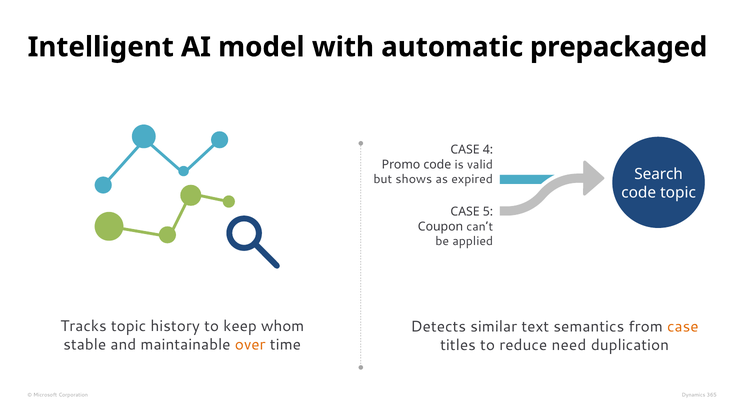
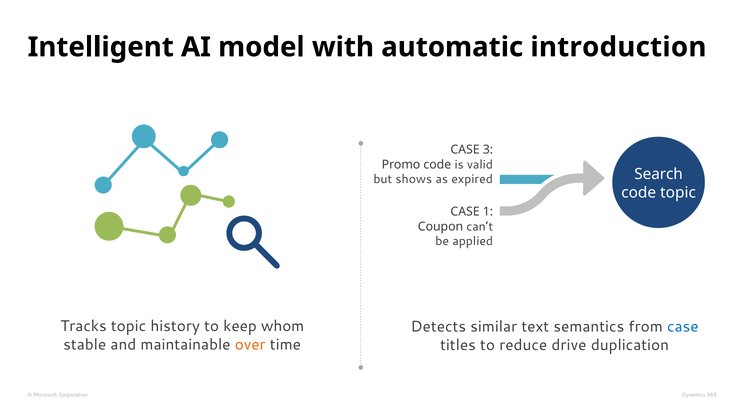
prepackaged: prepackaged -> introduction
4: 4 -> 3
5: 5 -> 1
case at (683, 326) colour: orange -> blue
need: need -> drive
